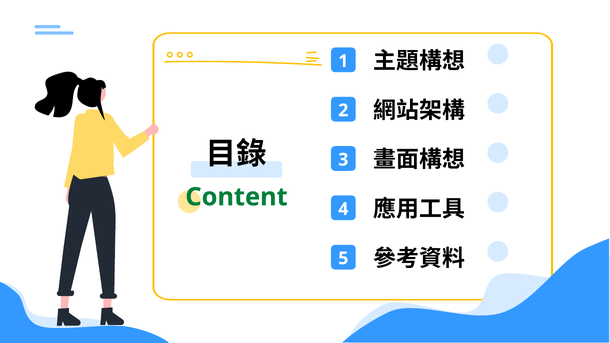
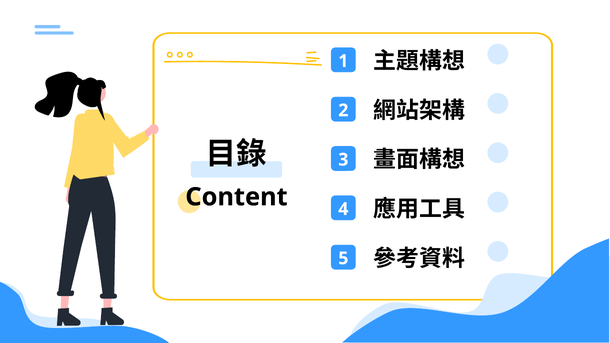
Content colour: green -> black
